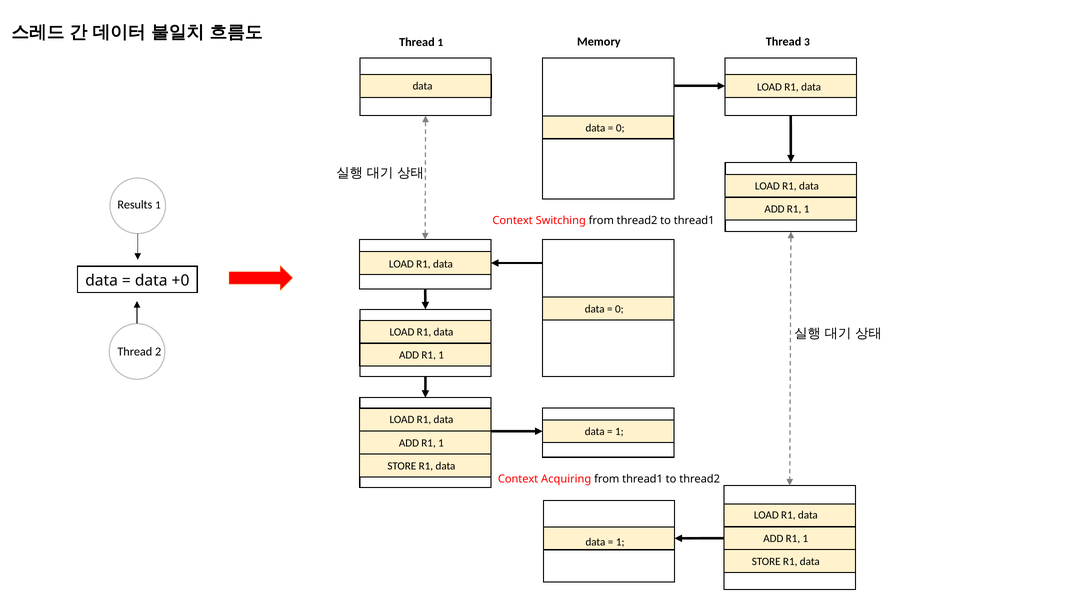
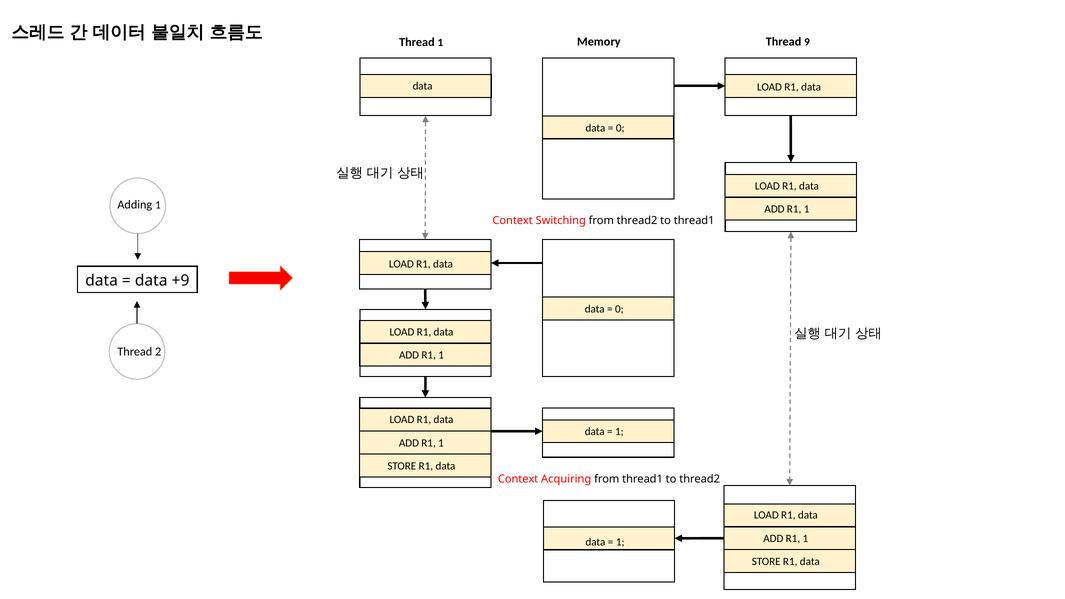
3: 3 -> 9
Results: Results -> Adding
+0: +0 -> +9
